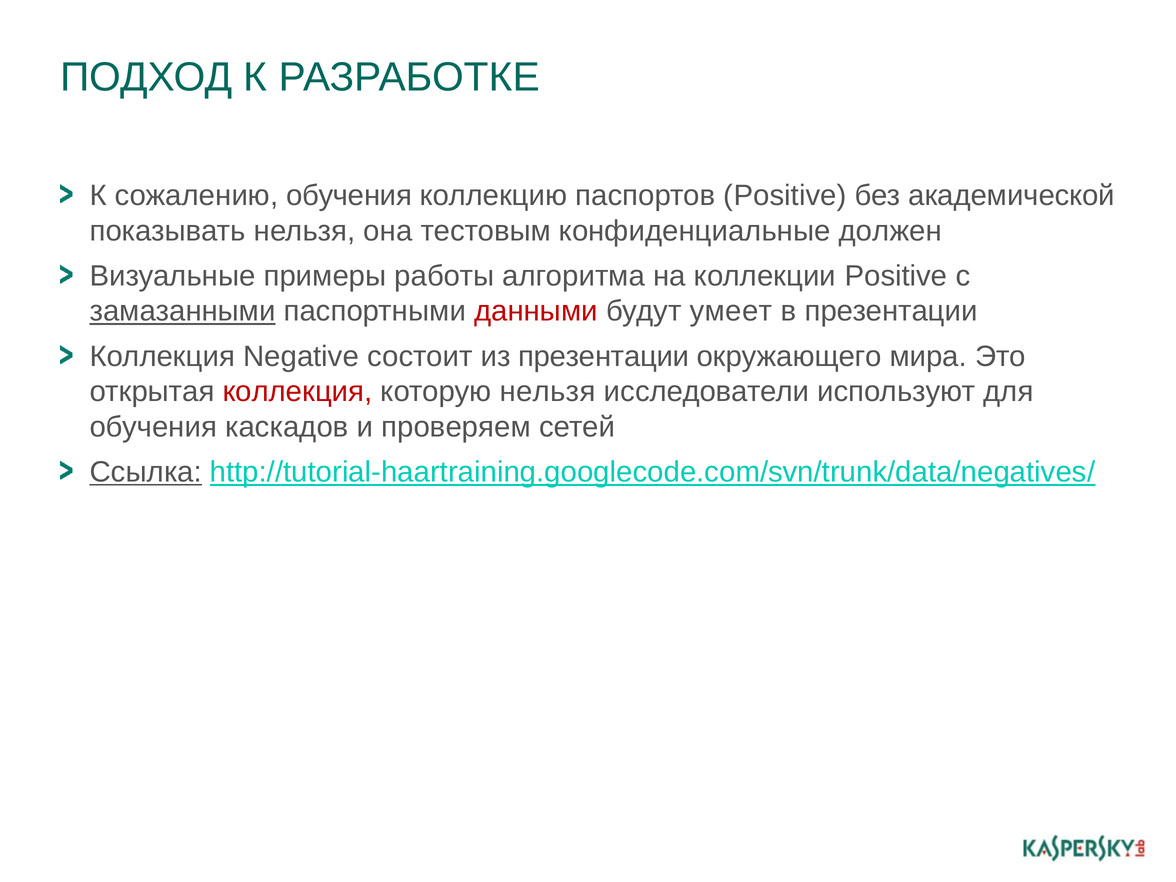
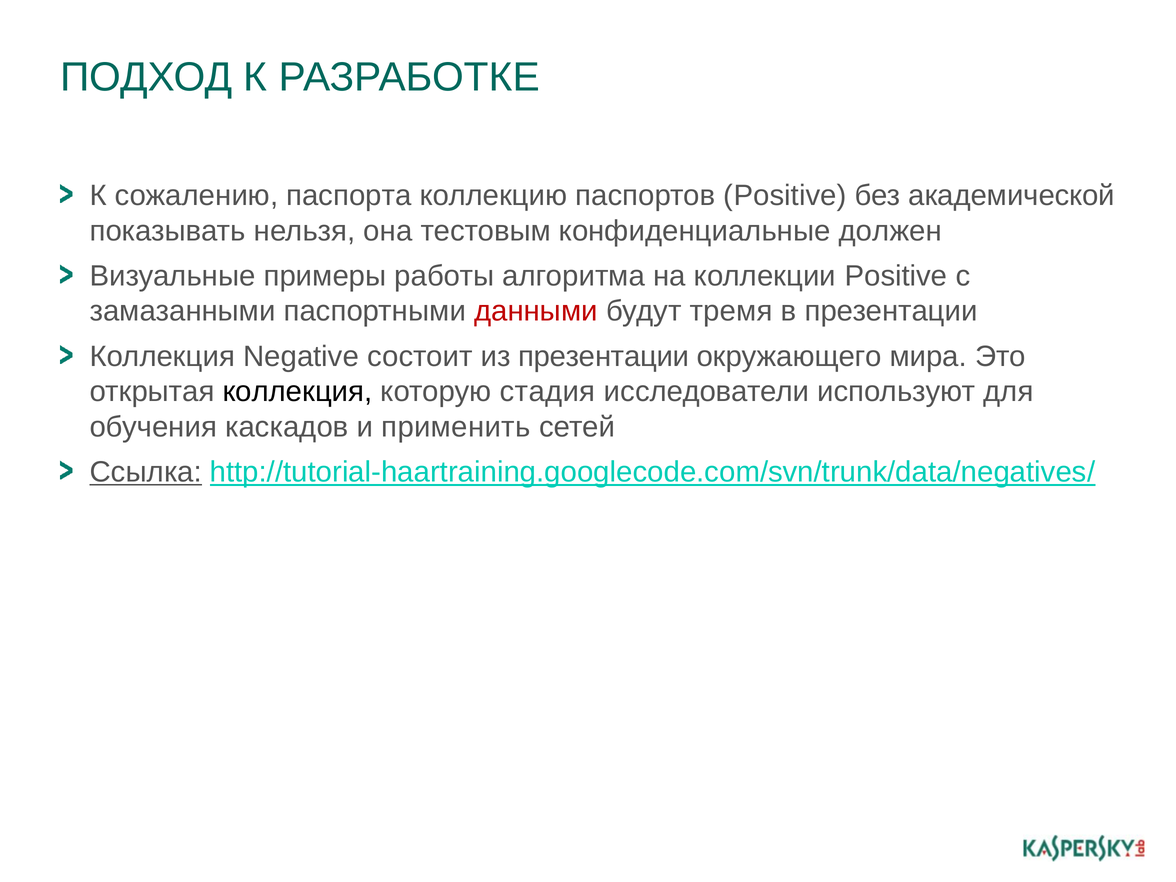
сожалению обучения: обучения -> паспорта
замазанными underline: present -> none
умеет: умеет -> тремя
коллекция at (297, 392) colour: red -> black
которую нельзя: нельзя -> стадия
проверяем: проверяем -> применить
